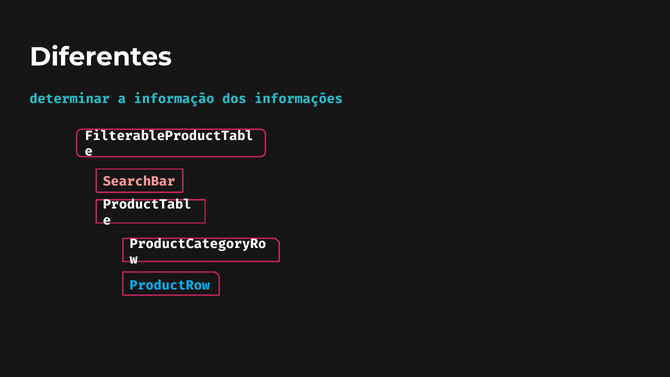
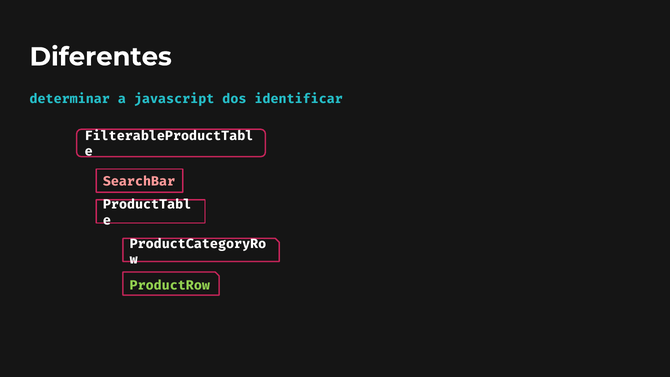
informação: informação -> javascript
informações: informações -> identificar
ProductRow colour: light blue -> light green
